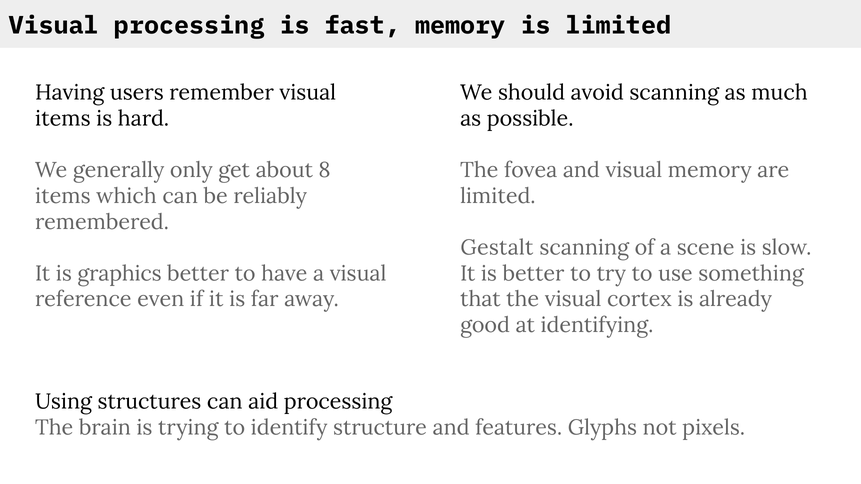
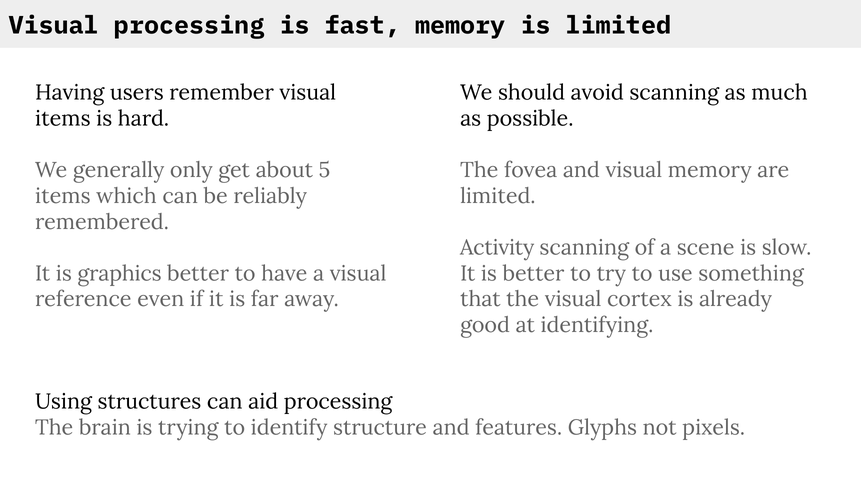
8: 8 -> 5
Gestalt: Gestalt -> Activity
